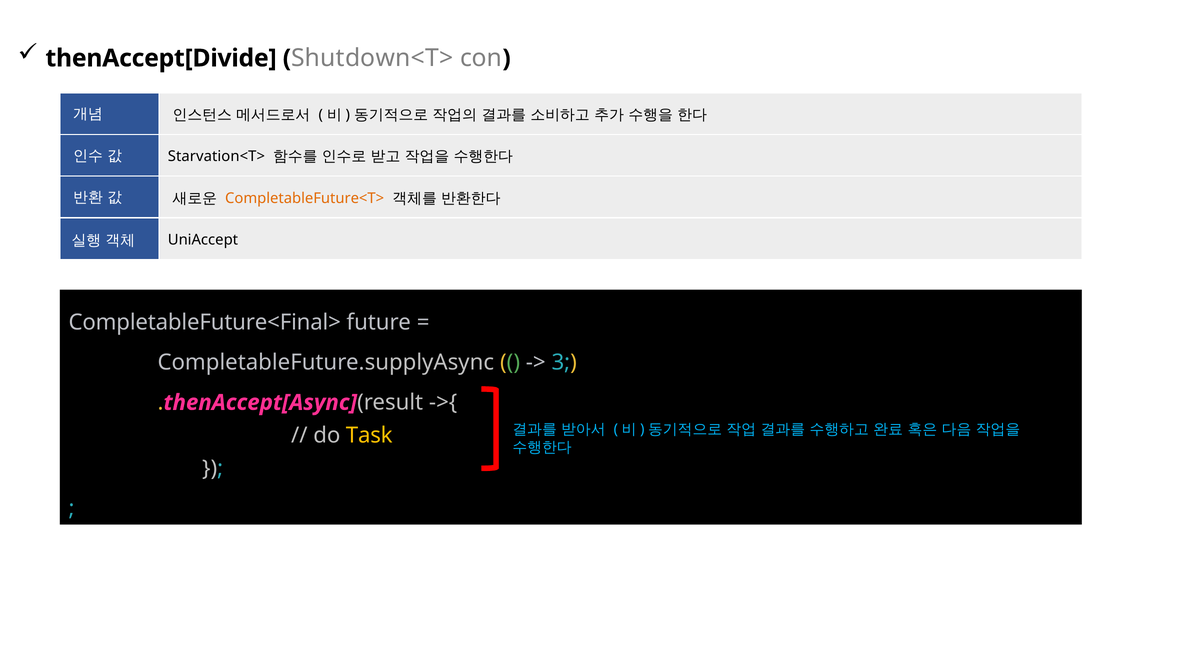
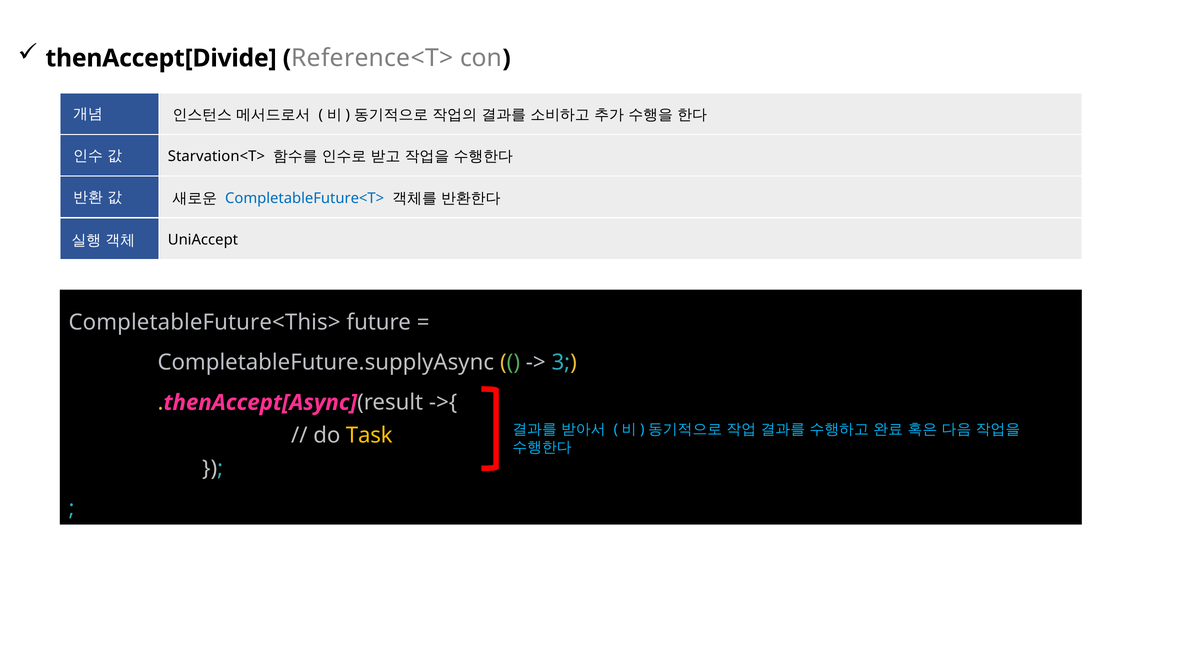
Shutdown<T>: Shutdown<T> -> Reference<T>
CompletableFuture<T> colour: orange -> blue
CompletableFuture<Final>: CompletableFuture<Final> -> CompletableFuture<This>
